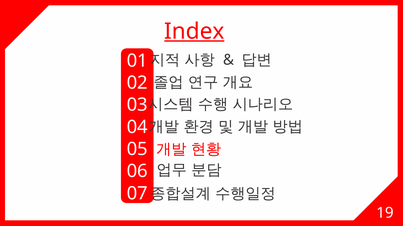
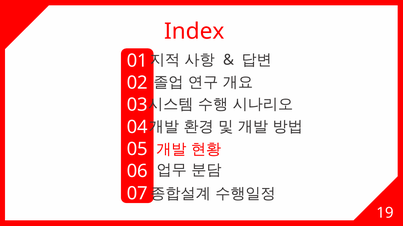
Index underline: present -> none
